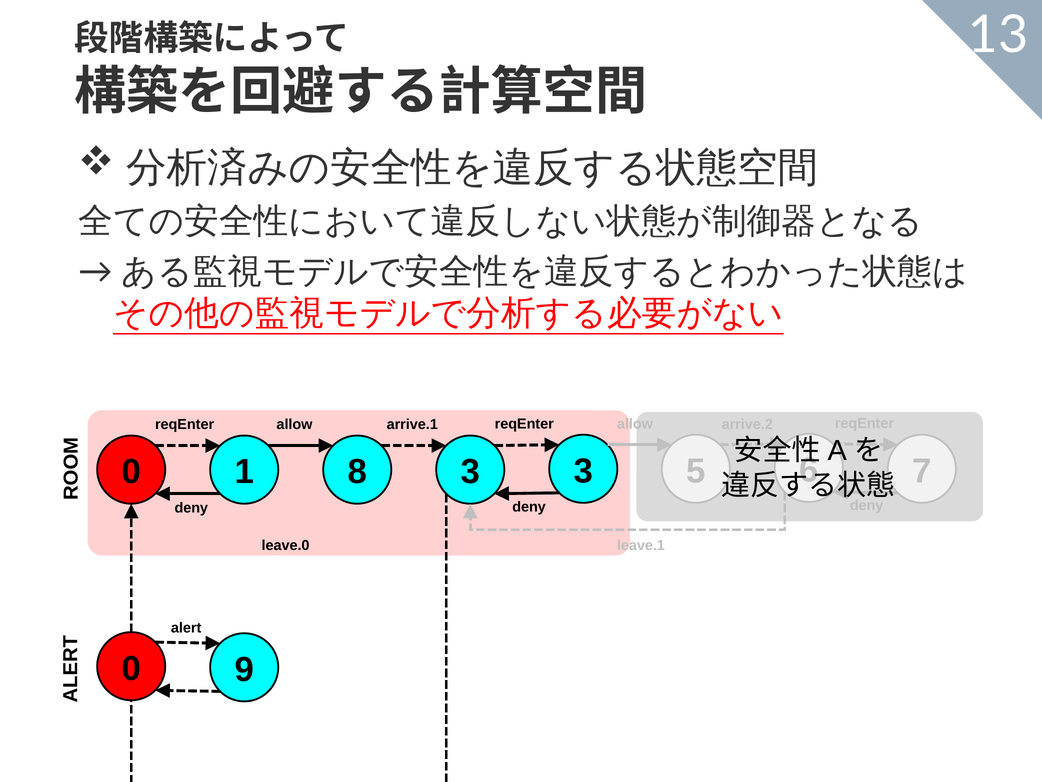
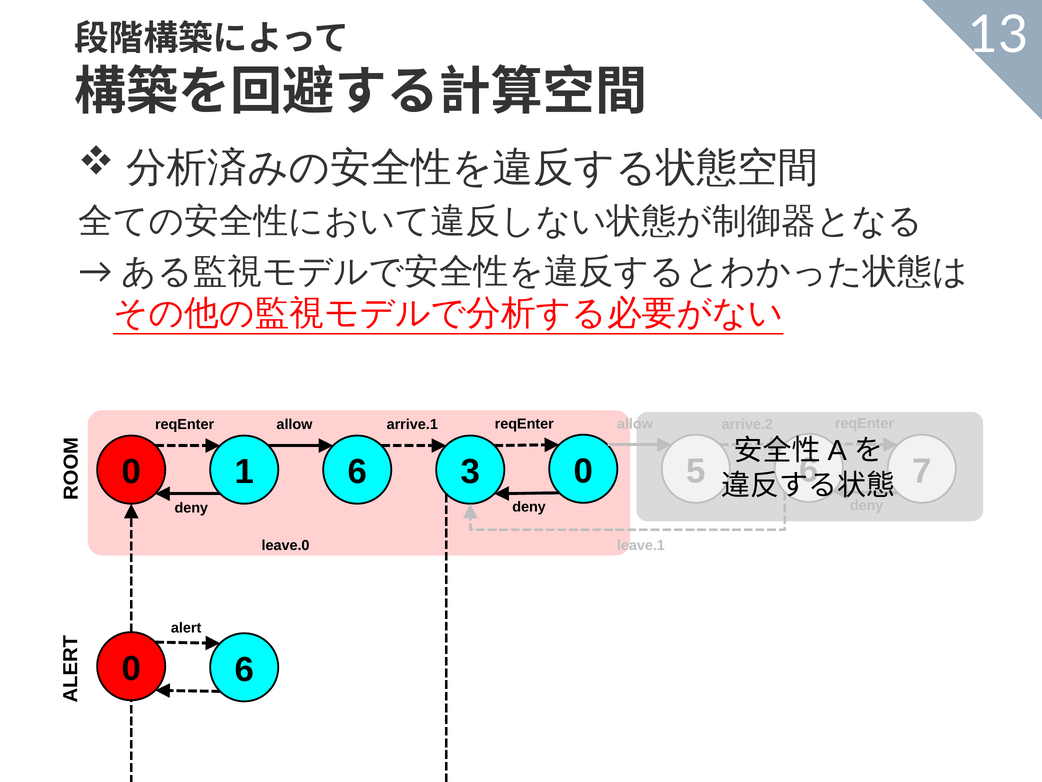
1 8: 8 -> 6
3 3: 3 -> 0
0 9: 9 -> 6
